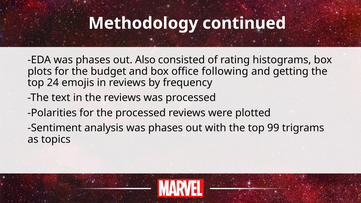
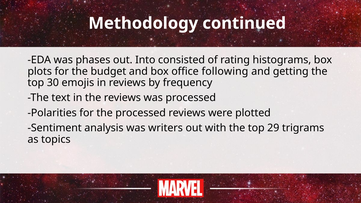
Also: Also -> Into
24: 24 -> 30
analysis was phases: phases -> writers
99: 99 -> 29
